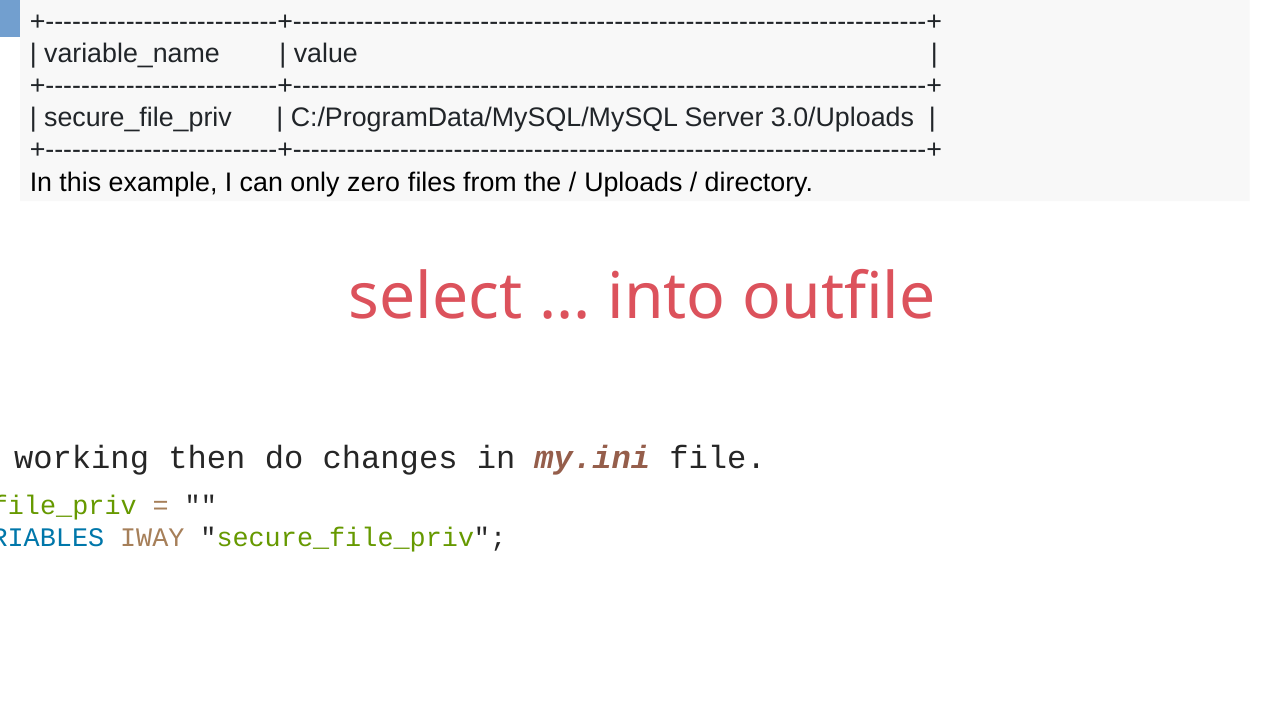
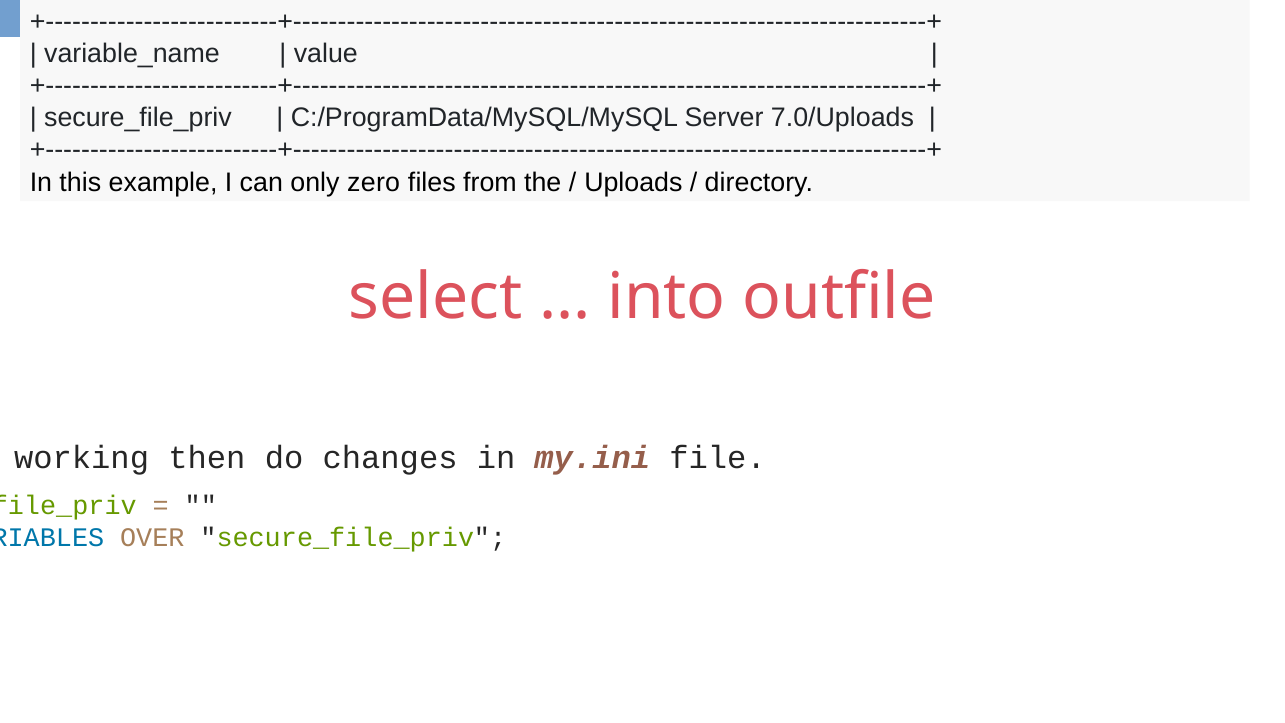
3.0/Uploads: 3.0/Uploads -> 7.0/Uploads
IWAY: IWAY -> OVER
